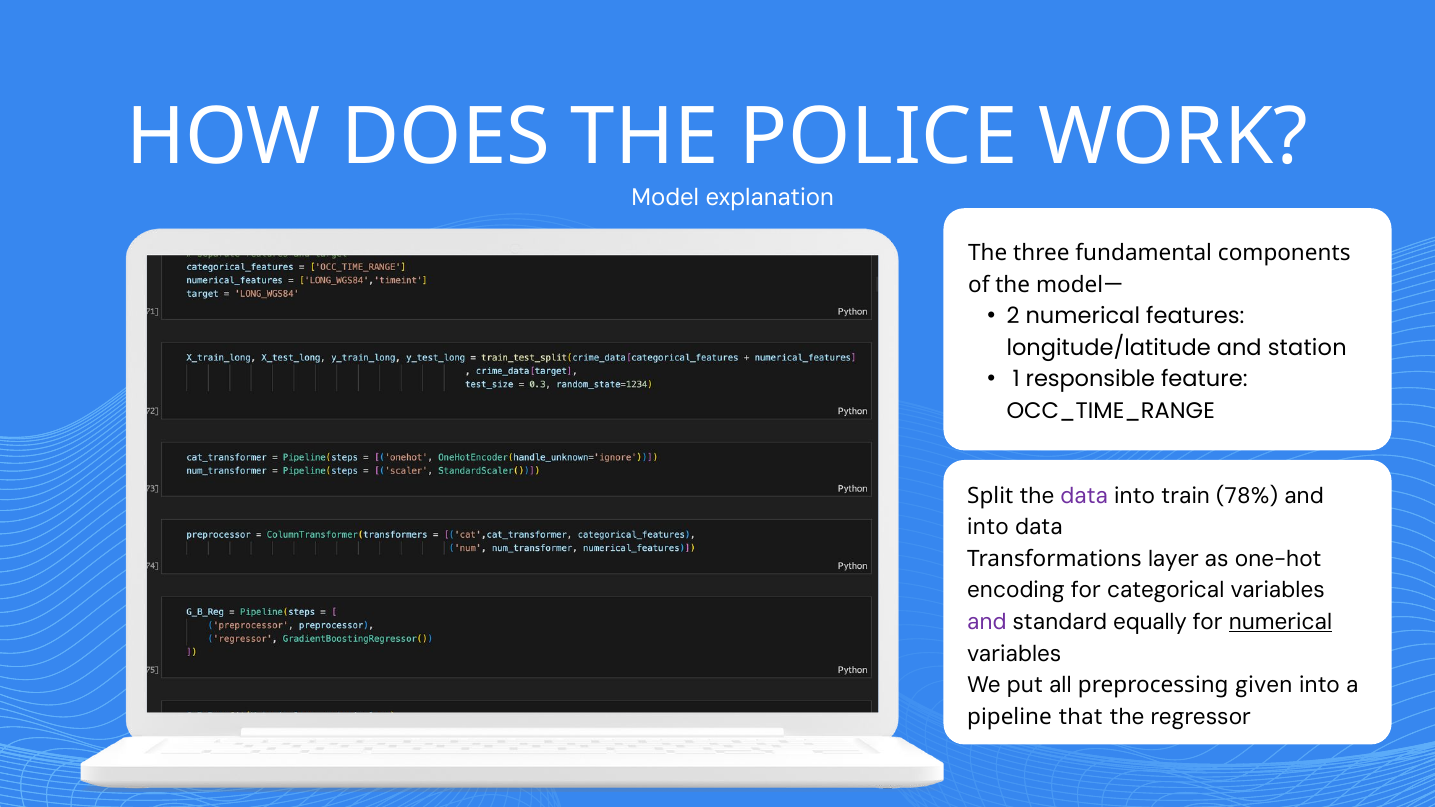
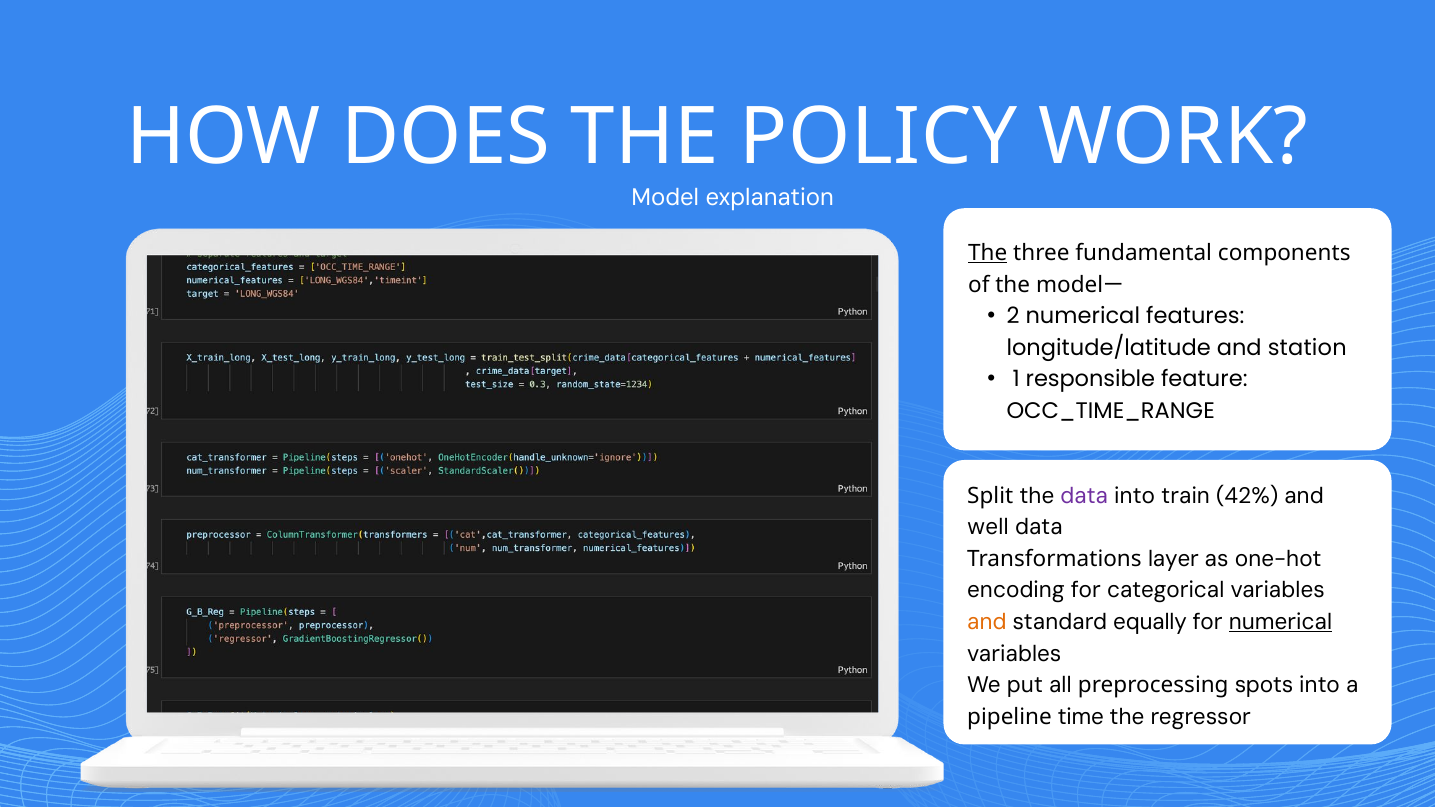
POLICE: POLICE -> POLICY
The at (988, 253) underline: none -> present
78%: 78% -> 42%
into at (988, 527): into -> well
and at (987, 622) colour: purple -> orange
given: given -> spots
that: that -> time
